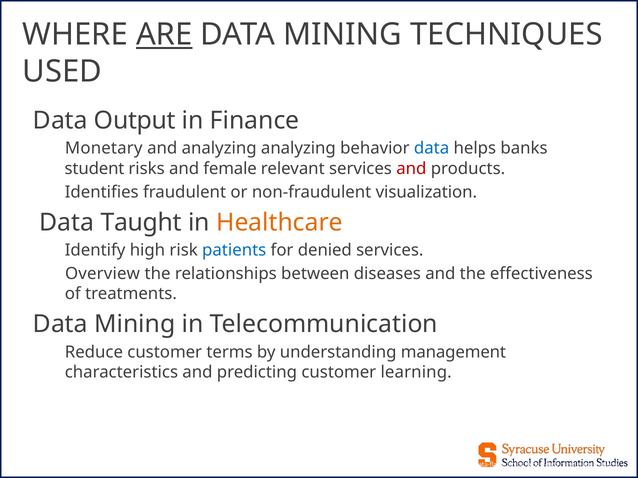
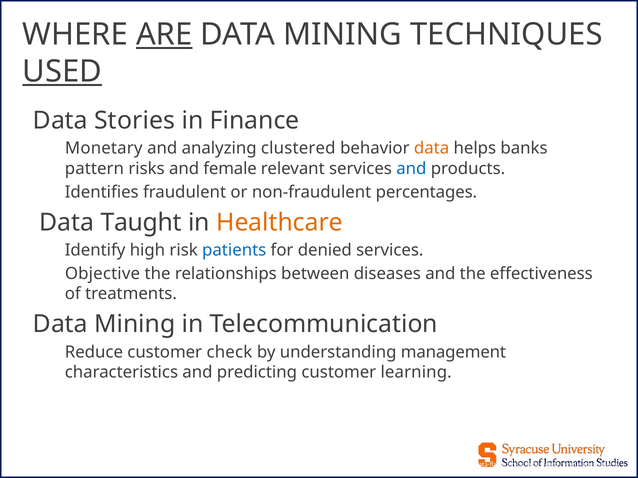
USED underline: none -> present
Output: Output -> Stories
analyzing analyzing: analyzing -> clustered
data at (432, 149) colour: blue -> orange
student: student -> pattern
and at (411, 169) colour: red -> blue
visualization: visualization -> percentages
Overview: Overview -> Objective
terms: terms -> check
